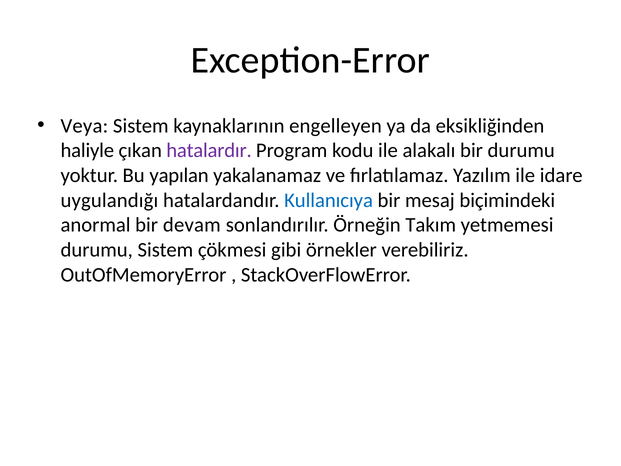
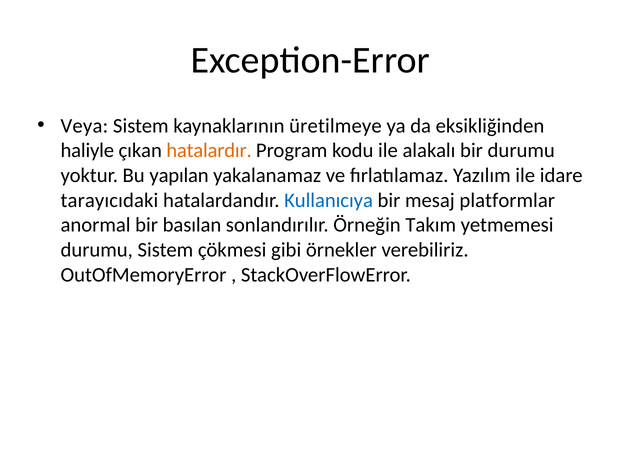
engelleyen: engelleyen -> üretilmeye
hatalardır colour: purple -> orange
uygulandığı: uygulandığı -> tarayıcıdaki
biçimindeki: biçimindeki -> platformlar
devam: devam -> basılan
